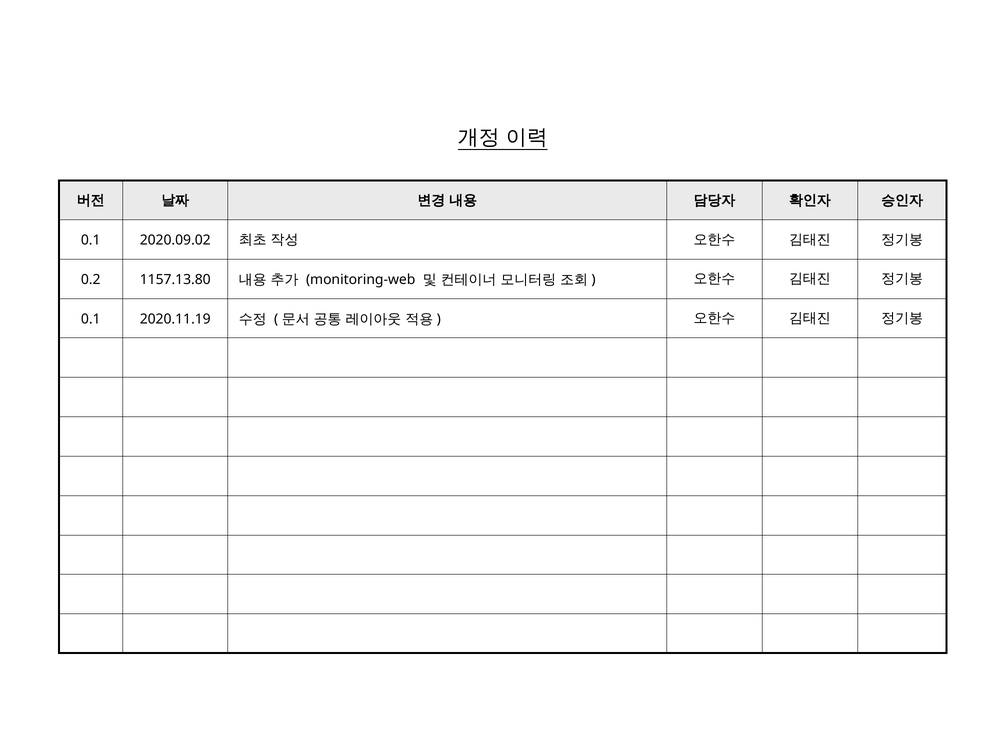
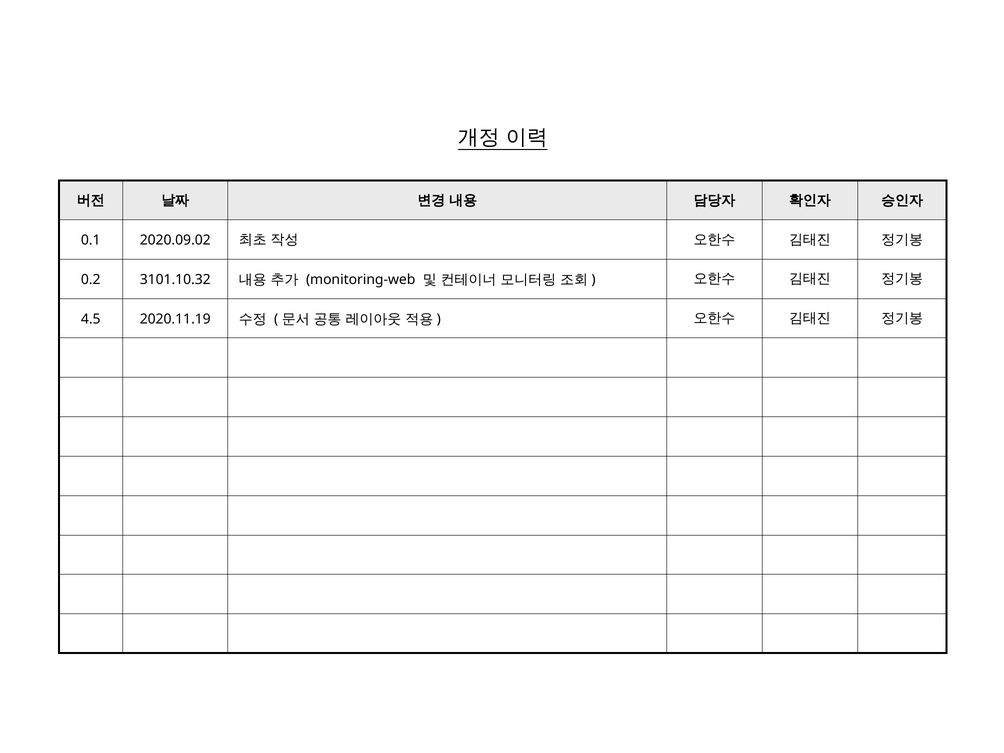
1157.13.80: 1157.13.80 -> 3101.10.32
0.1 at (91, 319): 0.1 -> 4.5
